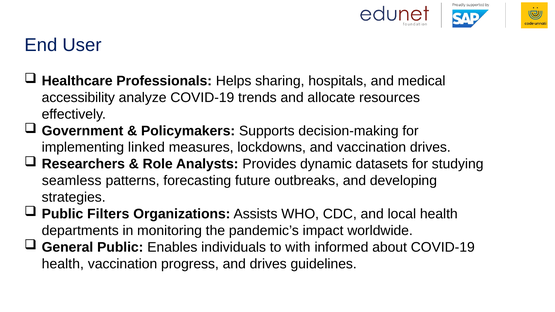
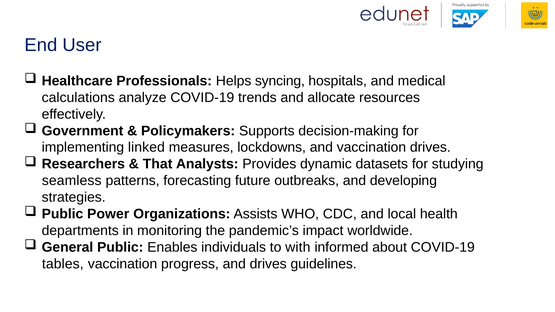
sharing: sharing -> syncing
accessibility: accessibility -> calculations
Role: Role -> That
Filters: Filters -> Power
health at (63, 264): health -> tables
